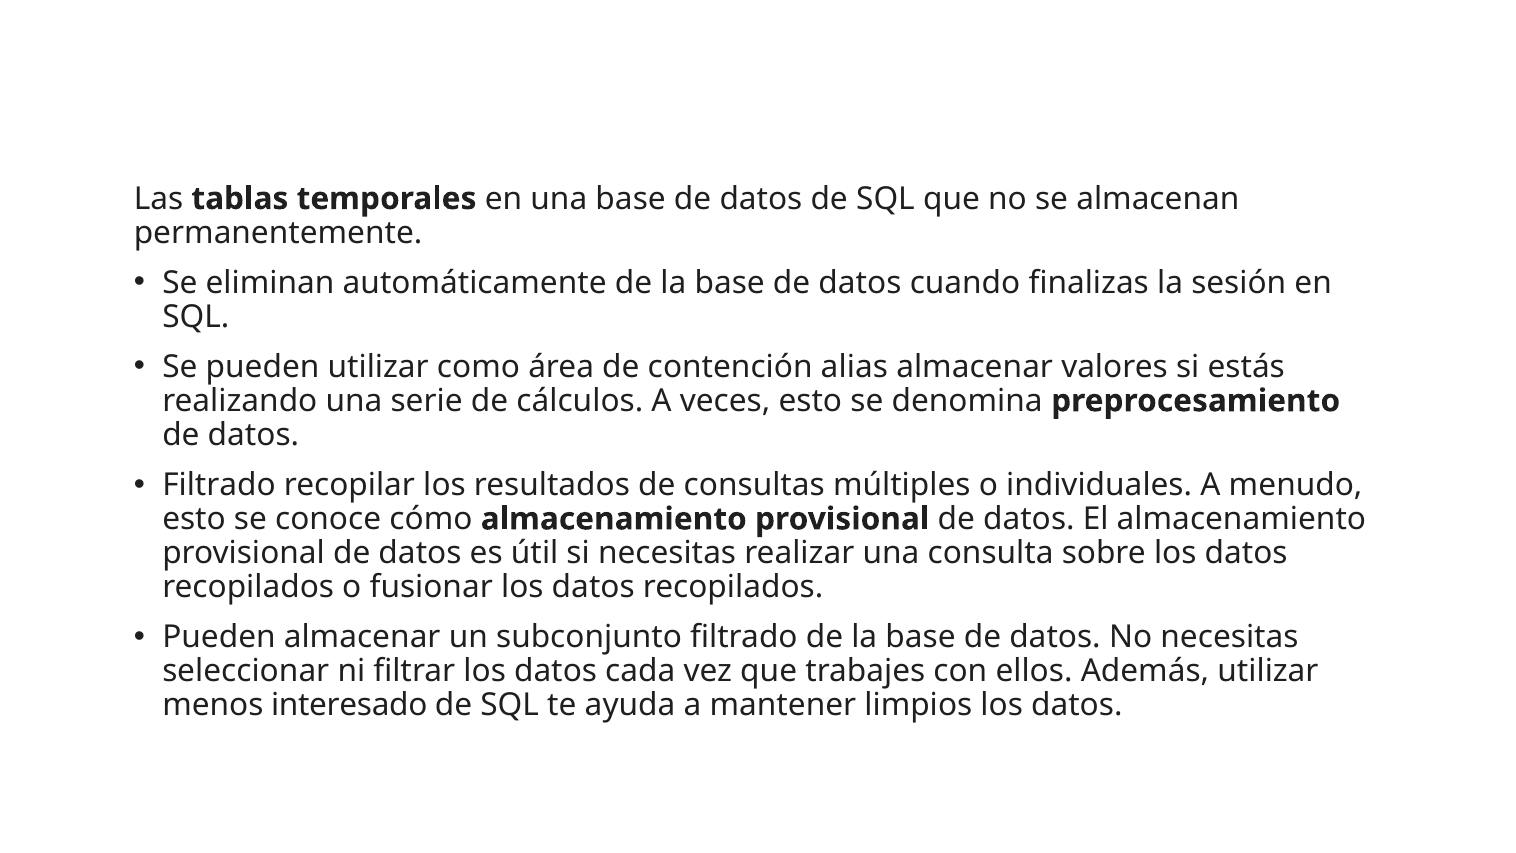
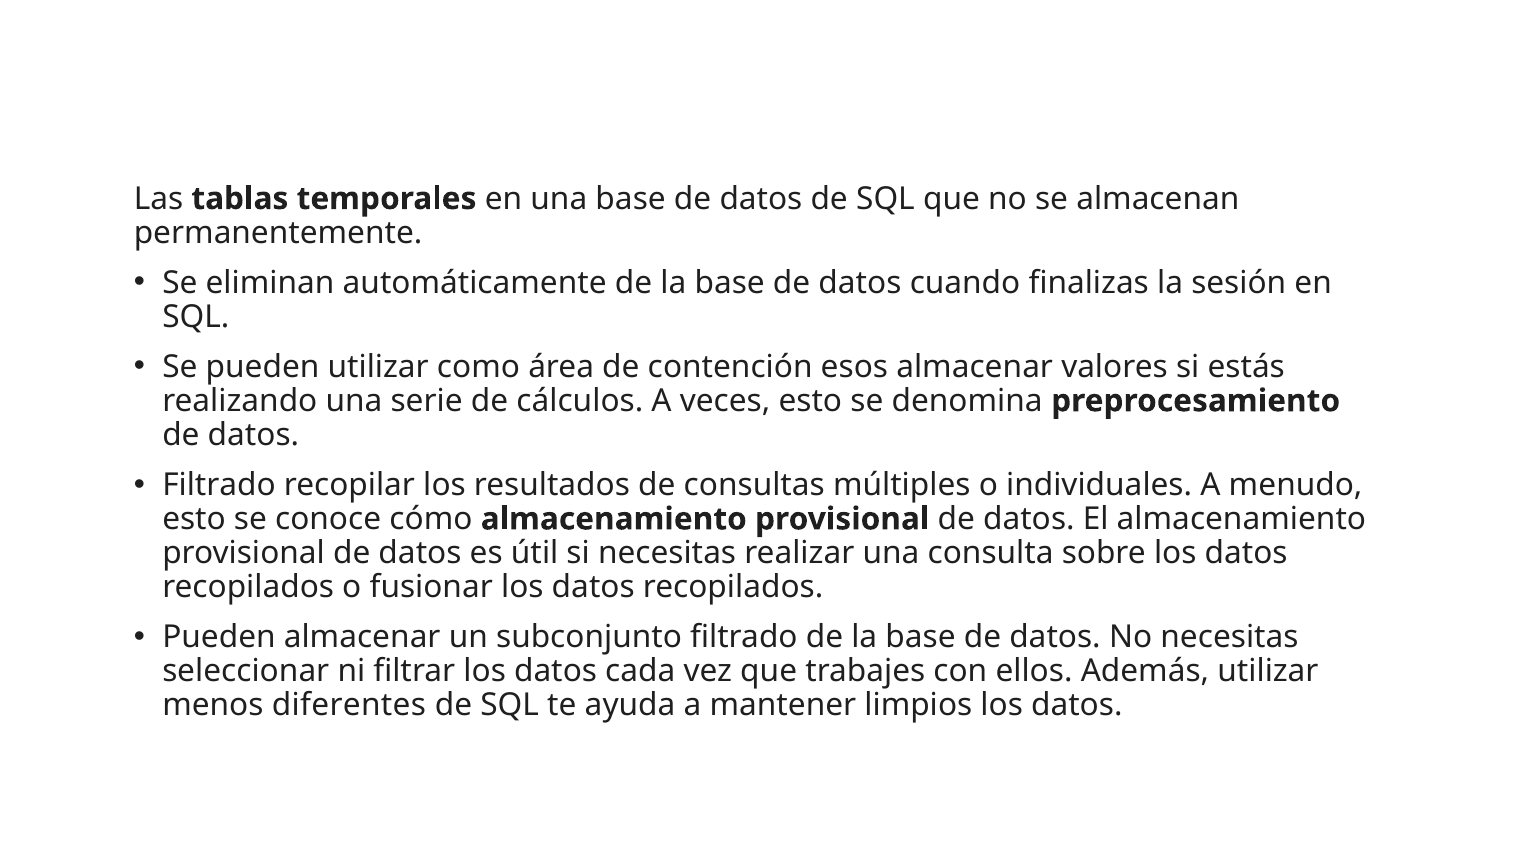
alias: alias -> esos
interesado: interesado -> diferentes
